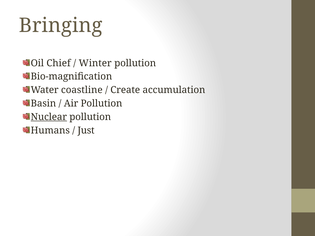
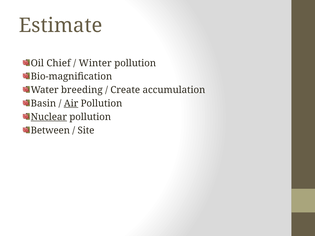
Bringing: Bringing -> Estimate
coastline: coastline -> breeding
Air underline: none -> present
Humans: Humans -> Between
Just: Just -> Site
